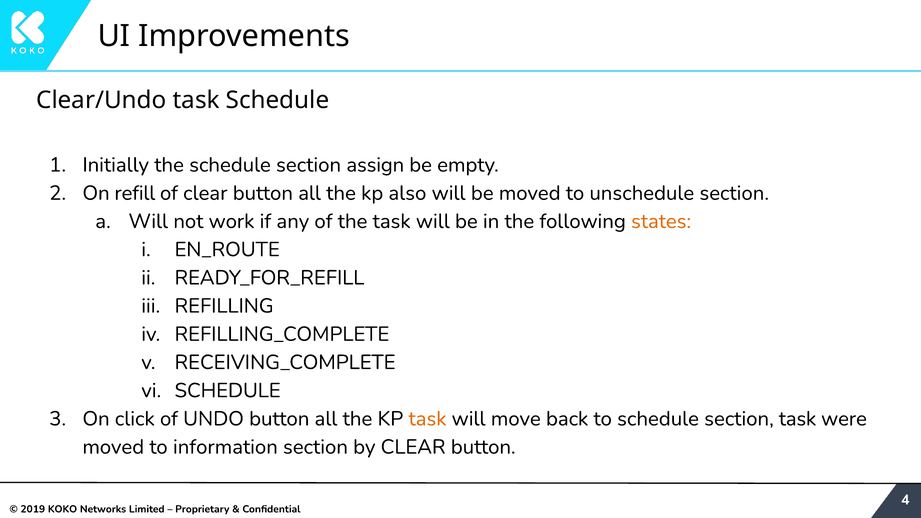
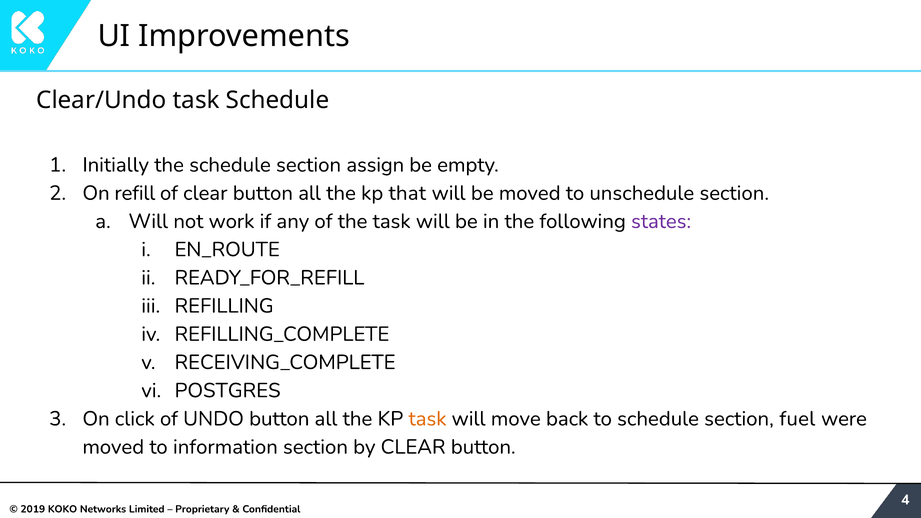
also: also -> that
states colour: orange -> purple
SCHEDULE at (228, 391): SCHEDULE -> POSTGRES
section task: task -> fuel
